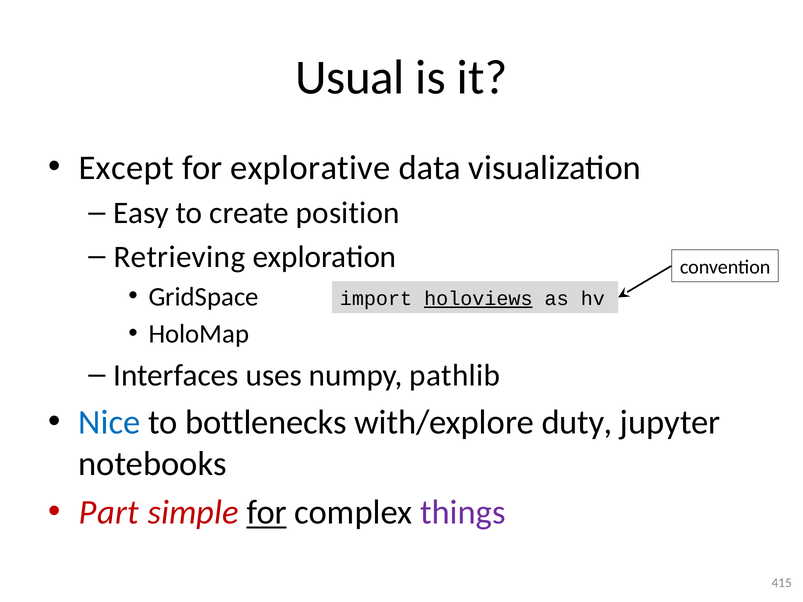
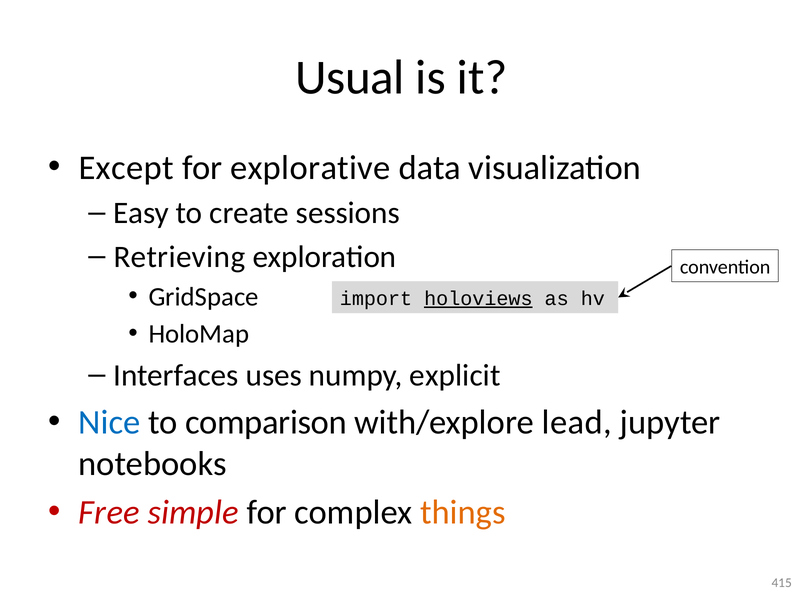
position: position -> sessions
pathlib: pathlib -> explicit
bottlenecks: bottlenecks -> comparison
duty: duty -> lead
Part: Part -> Free
for at (267, 513) underline: present -> none
things colour: purple -> orange
